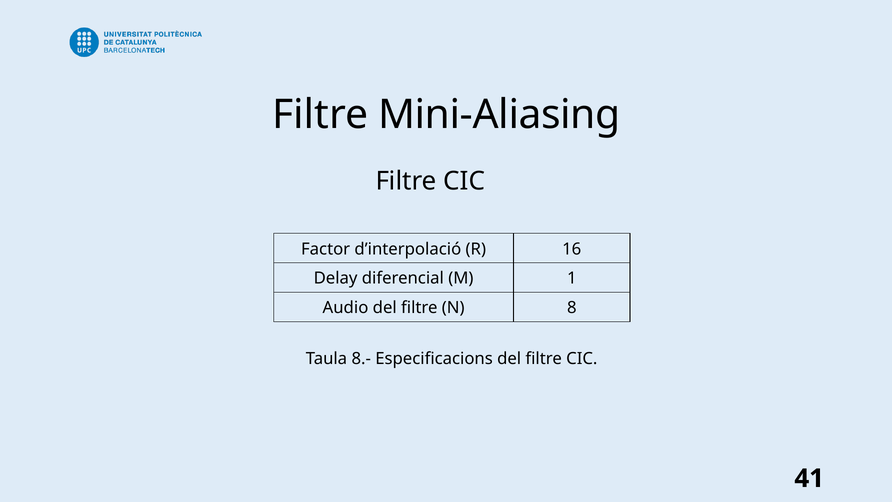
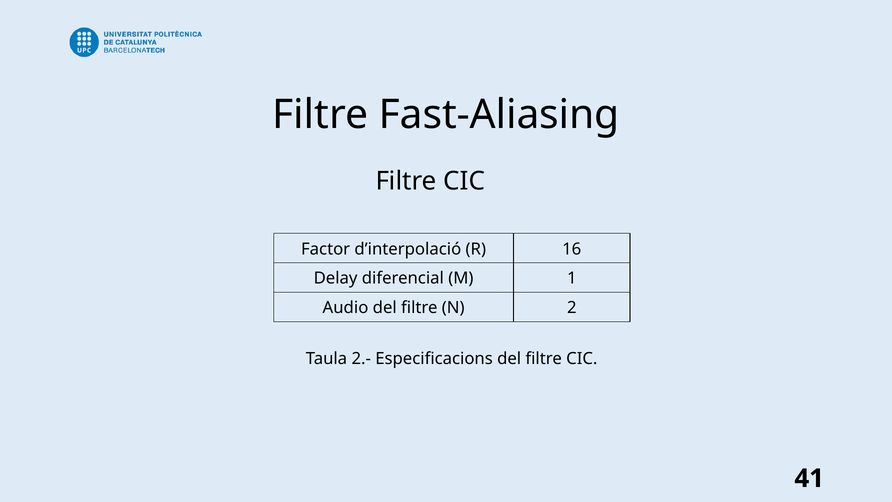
Mini-Aliasing: Mini-Aliasing -> Fast-Aliasing
8: 8 -> 2
8.-: 8.- -> 2.-
